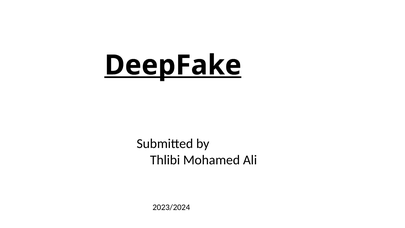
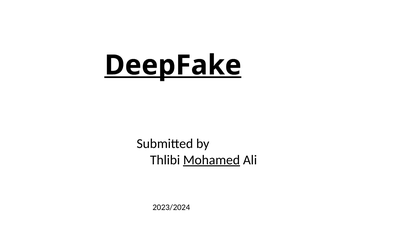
Mohamed underline: none -> present
